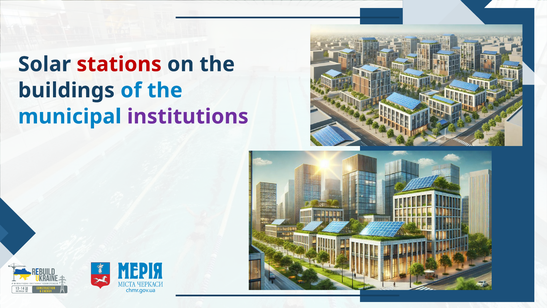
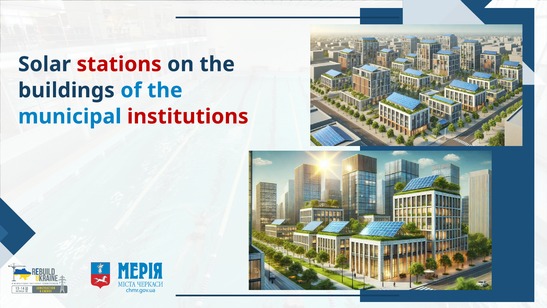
institutions colour: purple -> red
